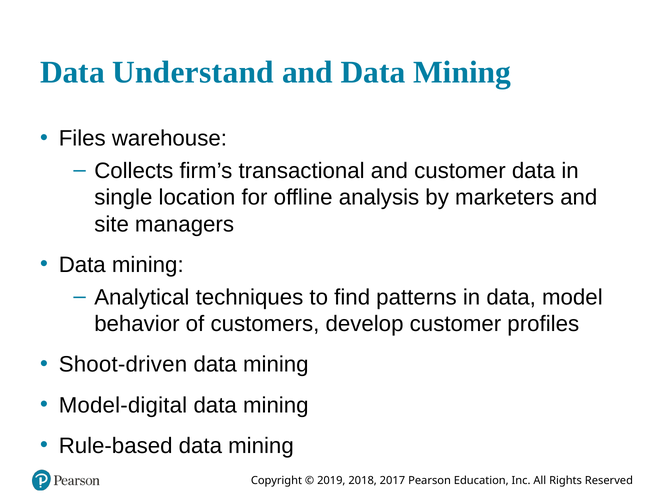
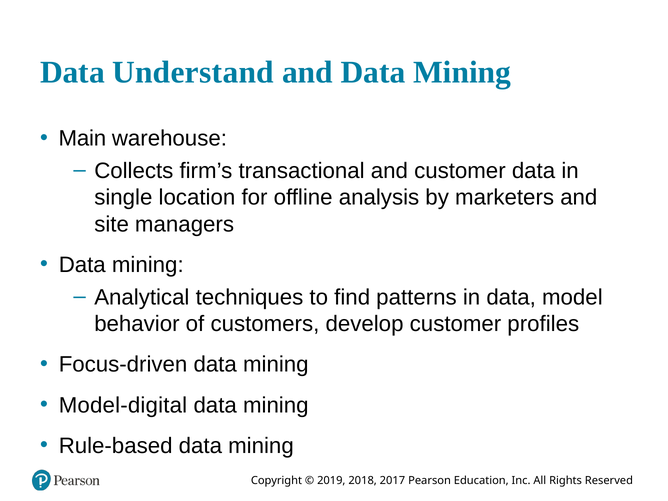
Files: Files -> Main
Shoot-driven: Shoot-driven -> Focus-driven
